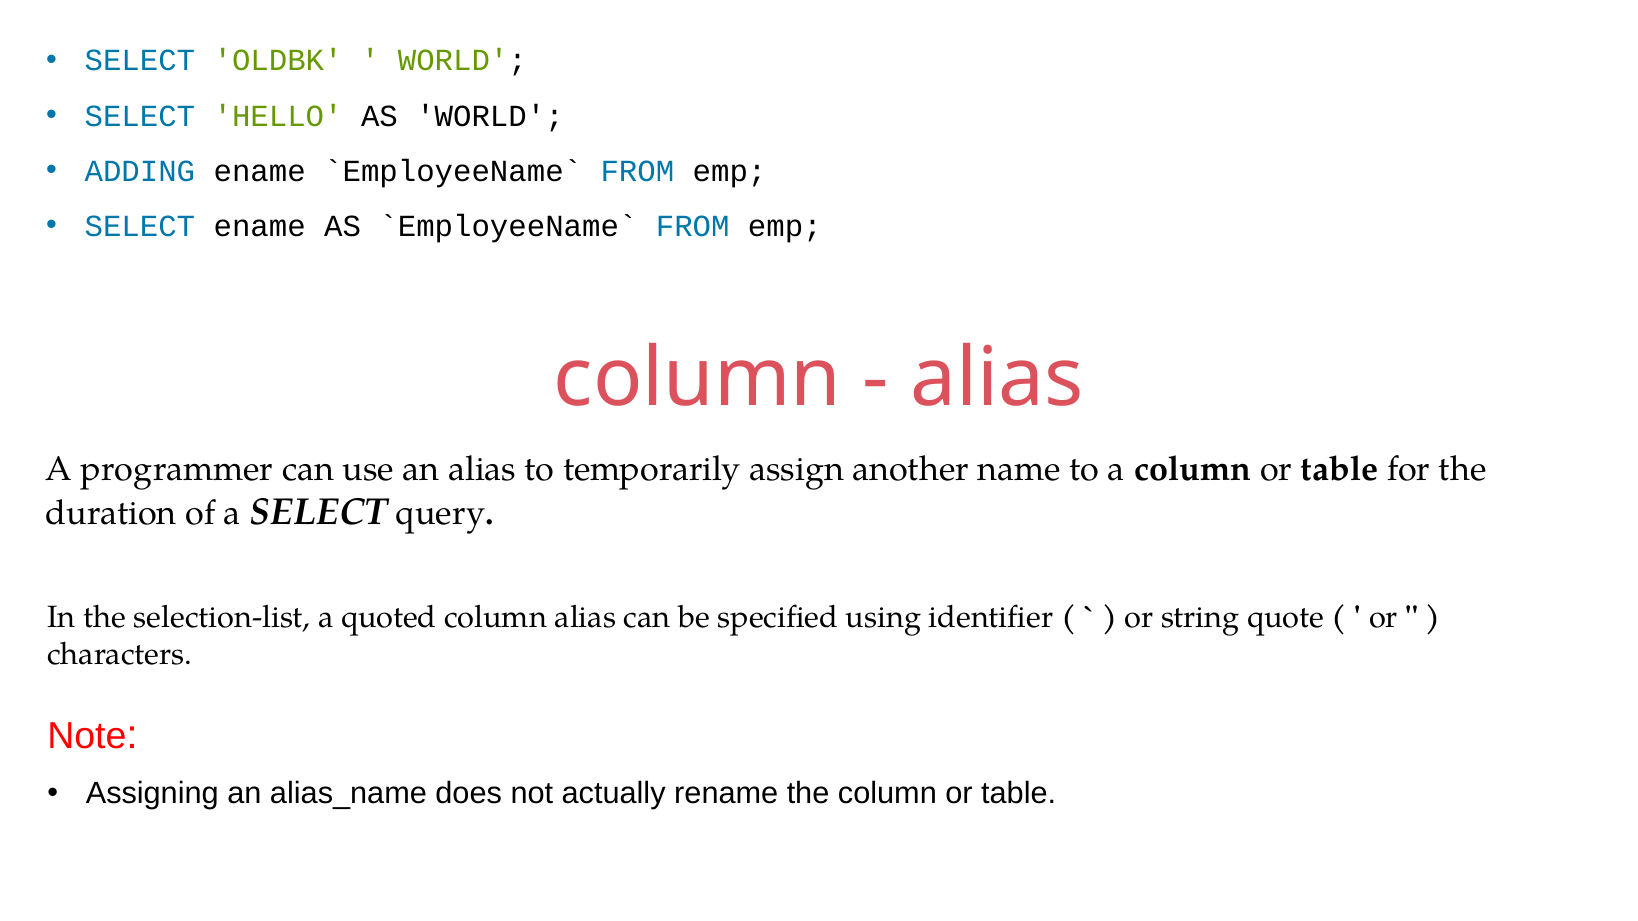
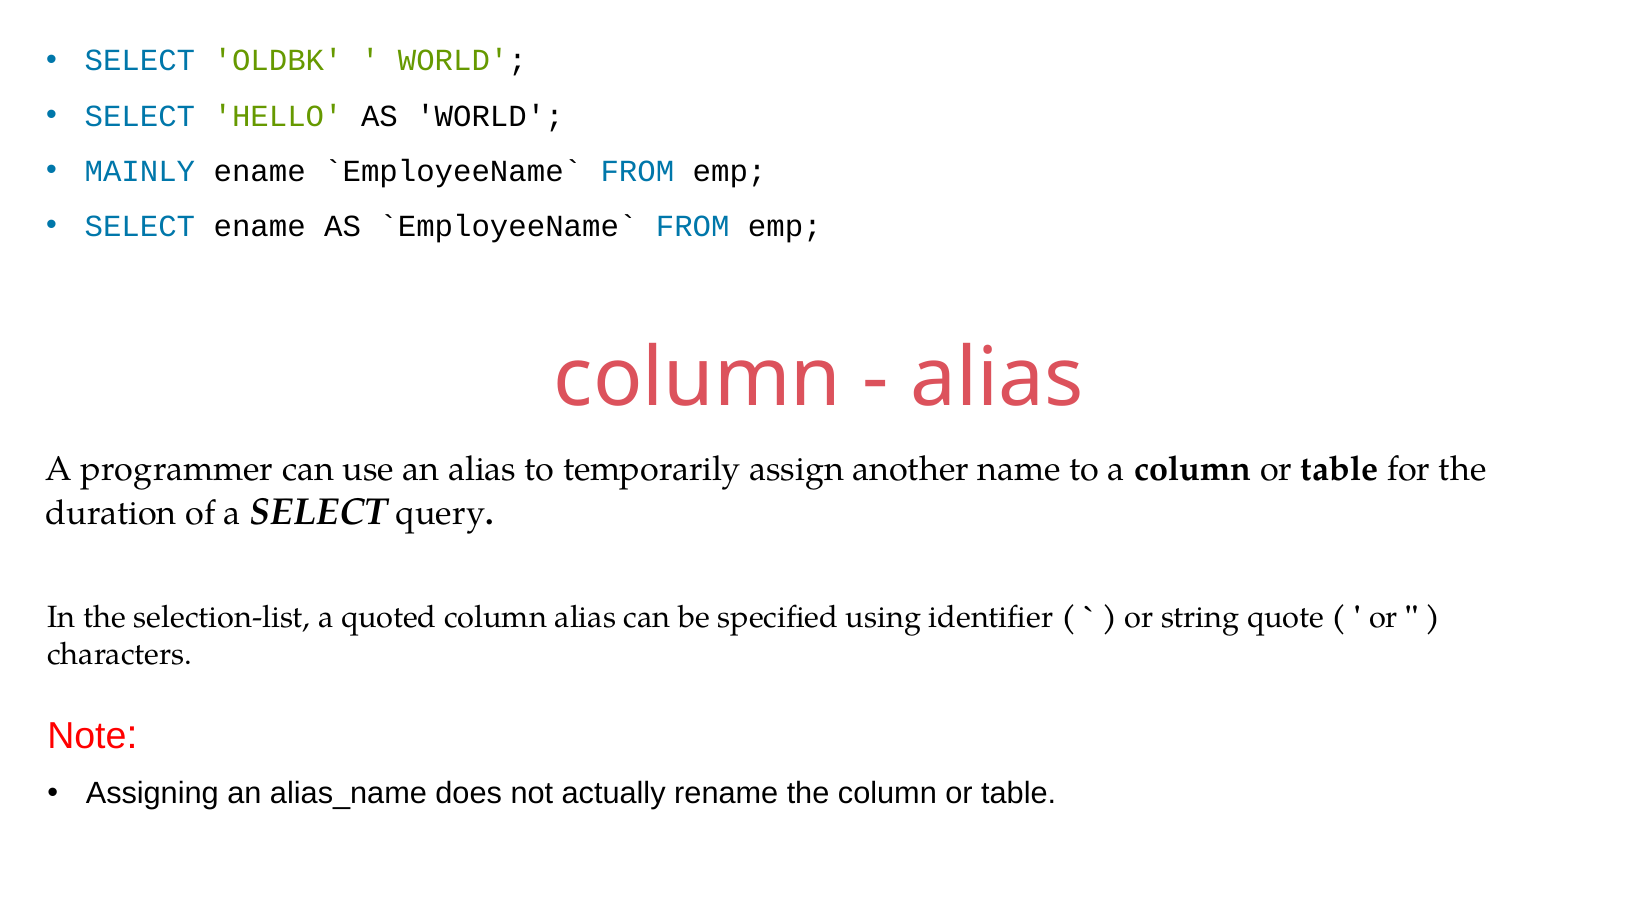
ADDING: ADDING -> MAINLY
